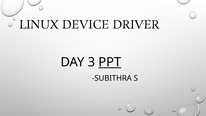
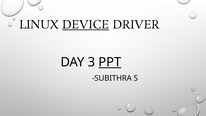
DEVICE underline: none -> present
